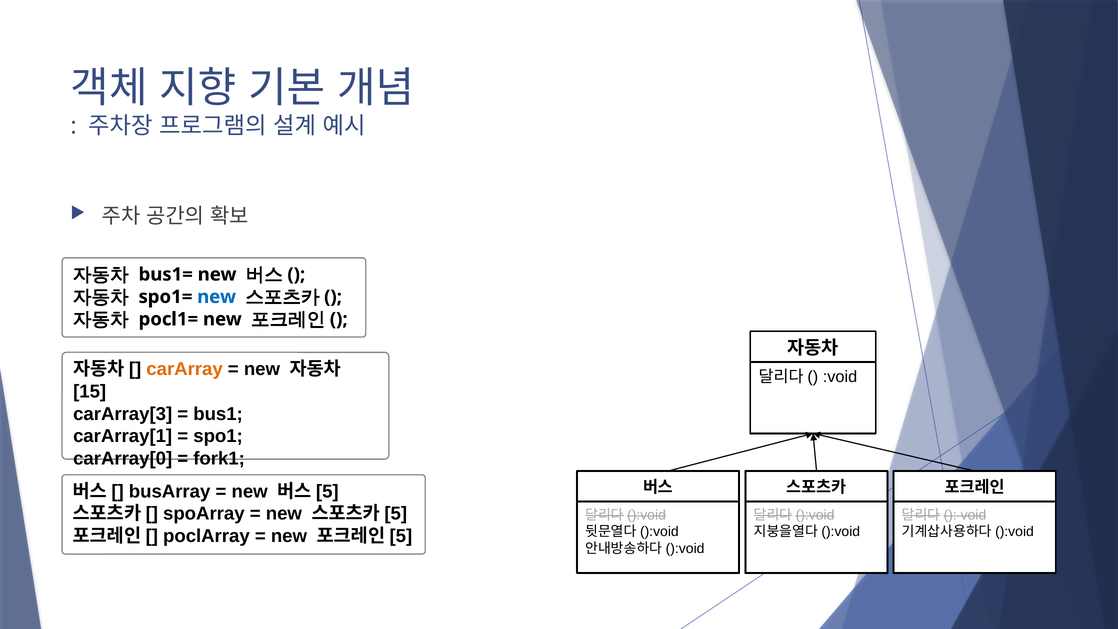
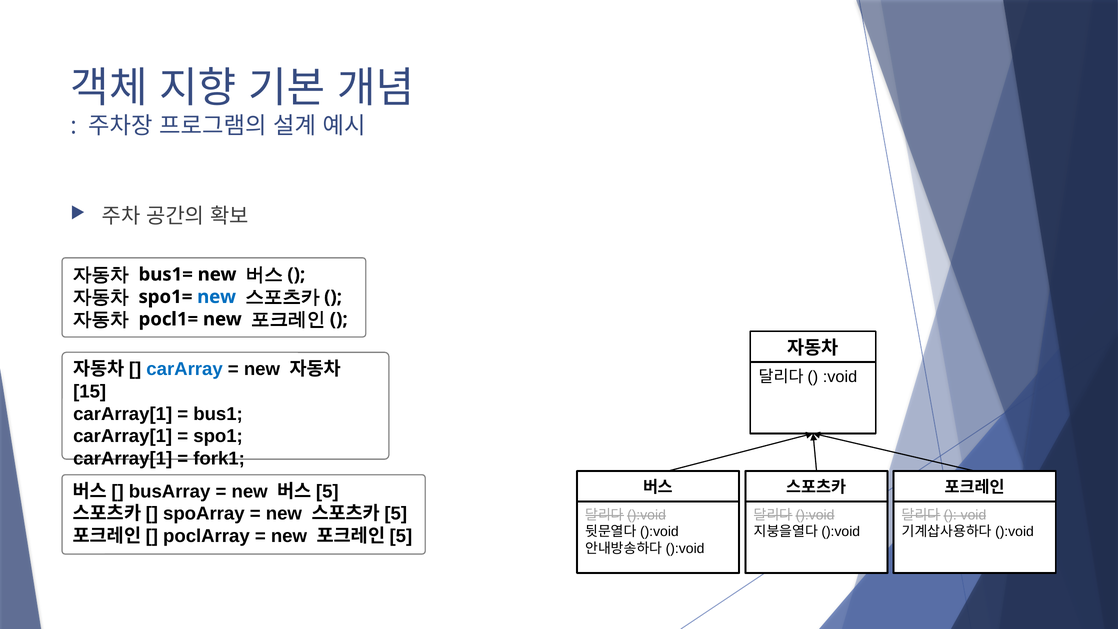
carArray colour: orange -> blue
carArray[3 at (123, 414): carArray[3 -> carArray[1
carArray[0 at (123, 459): carArray[0 -> carArray[1
